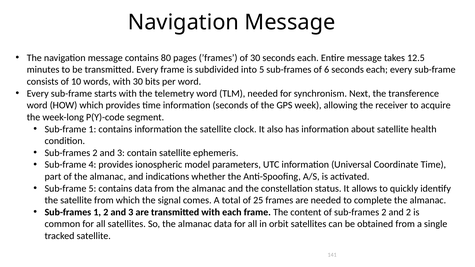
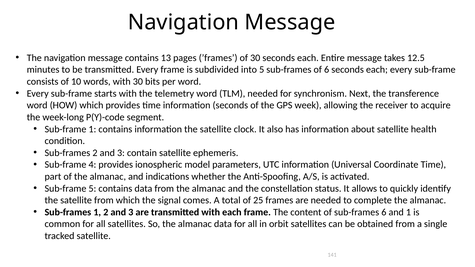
80: 80 -> 13
of sub-frames 2: 2 -> 6
and 2: 2 -> 1
